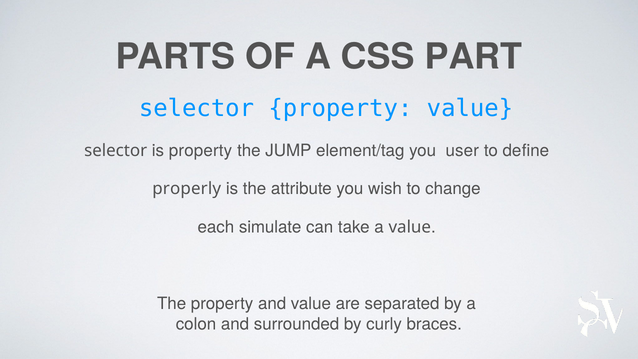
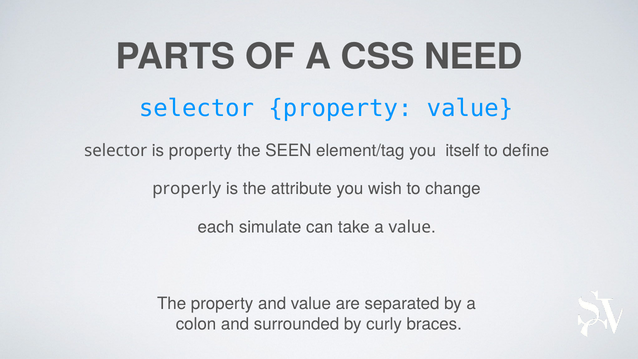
PART: PART -> NEED
JUMP: JUMP -> SEEN
user: user -> itself
